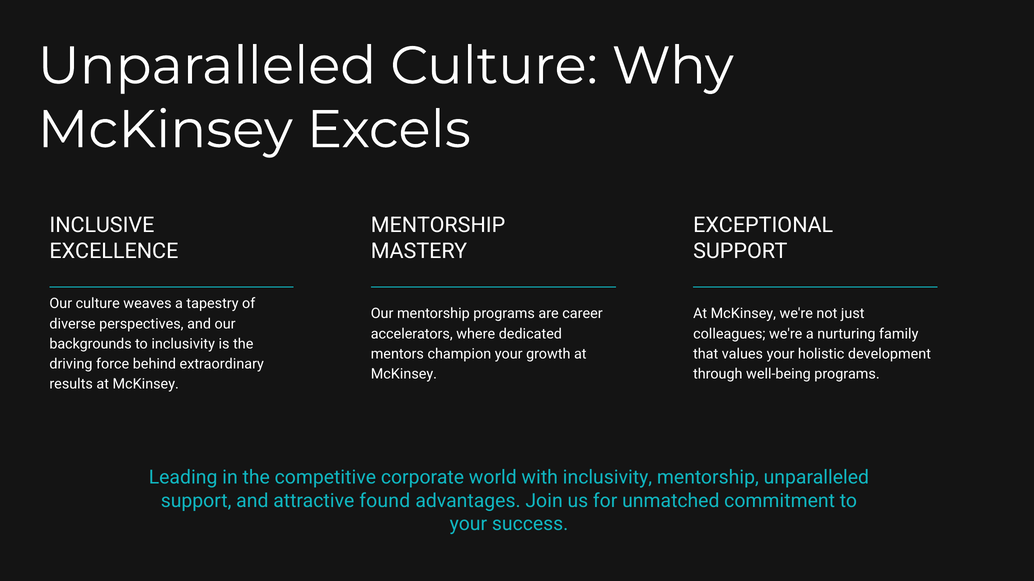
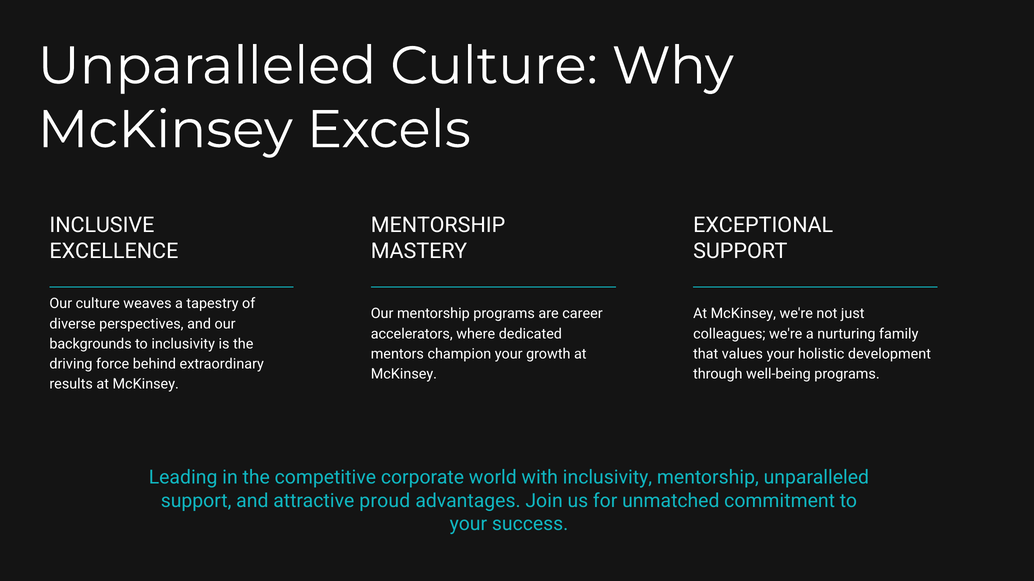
found: found -> proud
